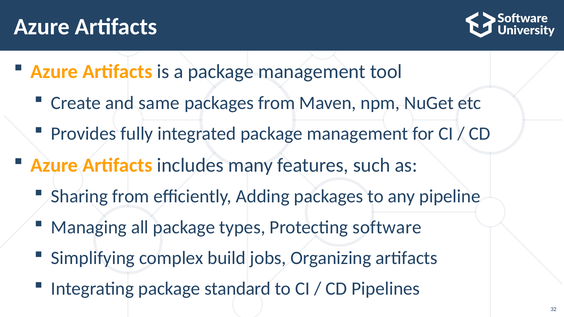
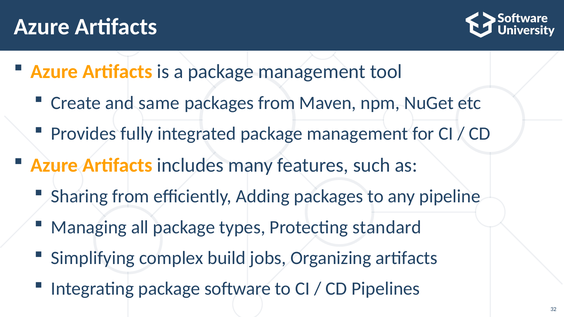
software: software -> standard
standard: standard -> software
